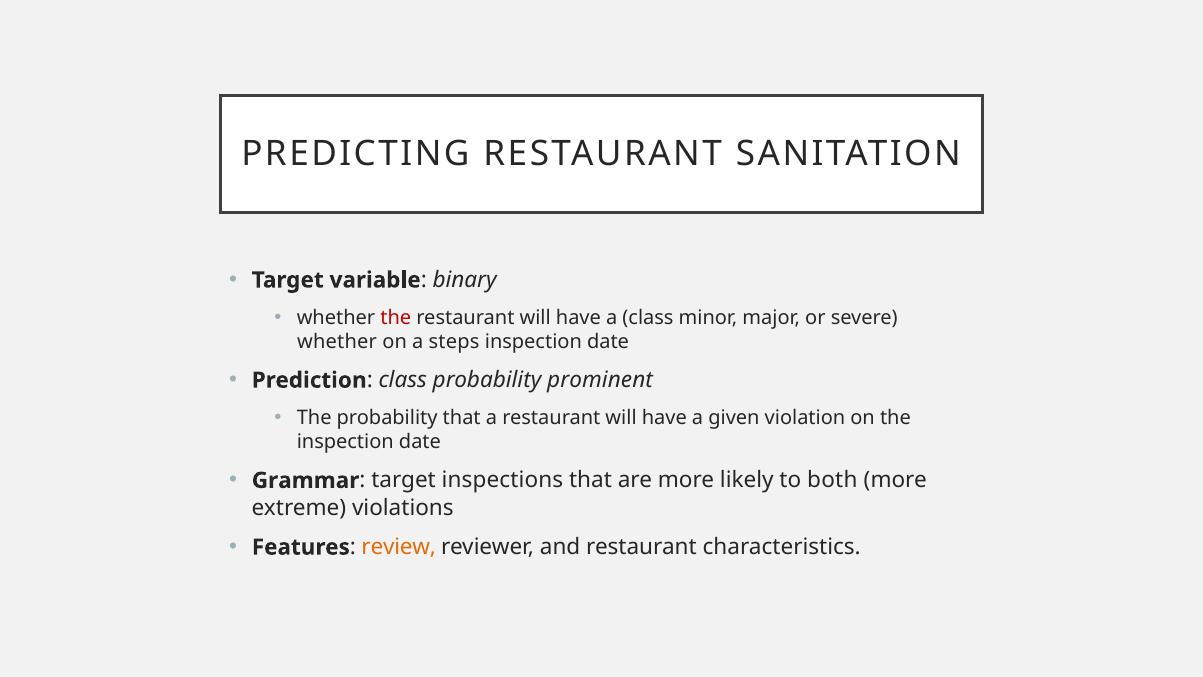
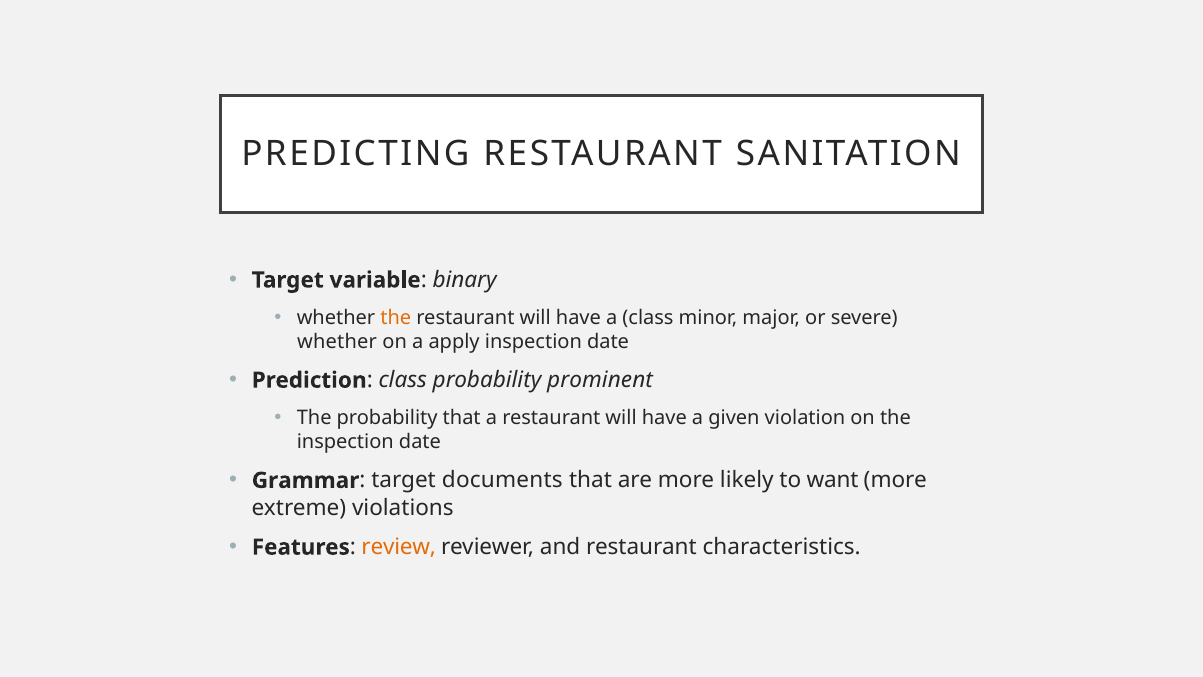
the at (396, 318) colour: red -> orange
steps: steps -> apply
inspections: inspections -> documents
both: both -> want
